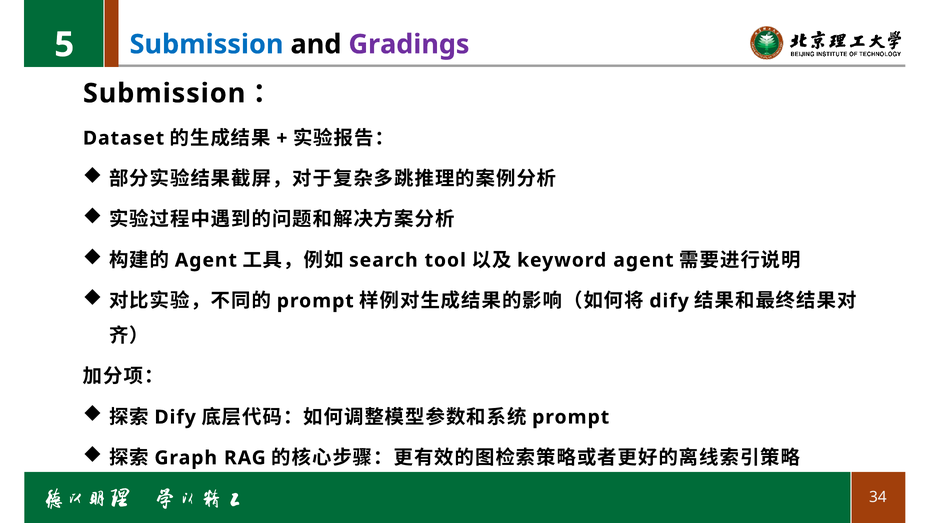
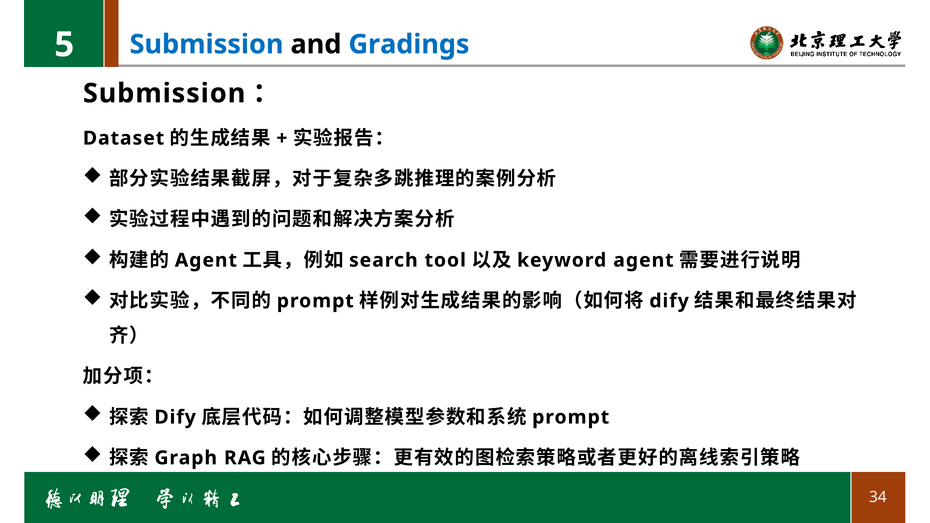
Gradings colour: purple -> blue
